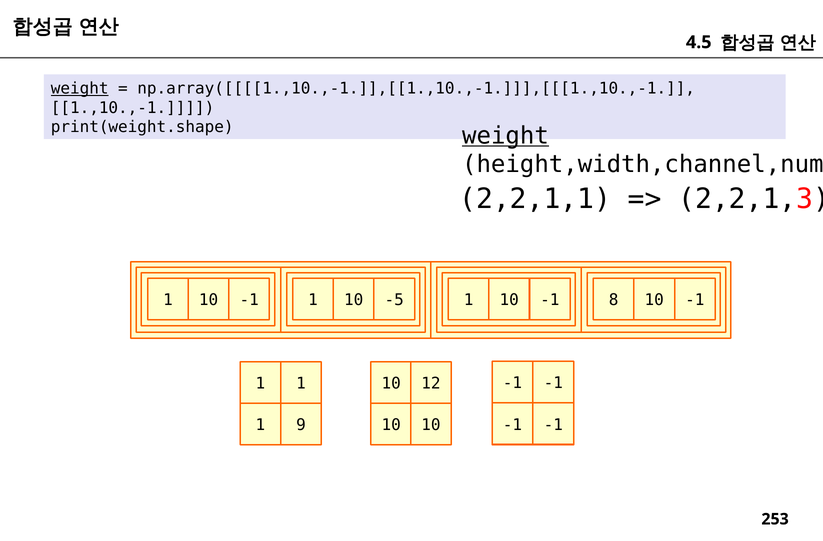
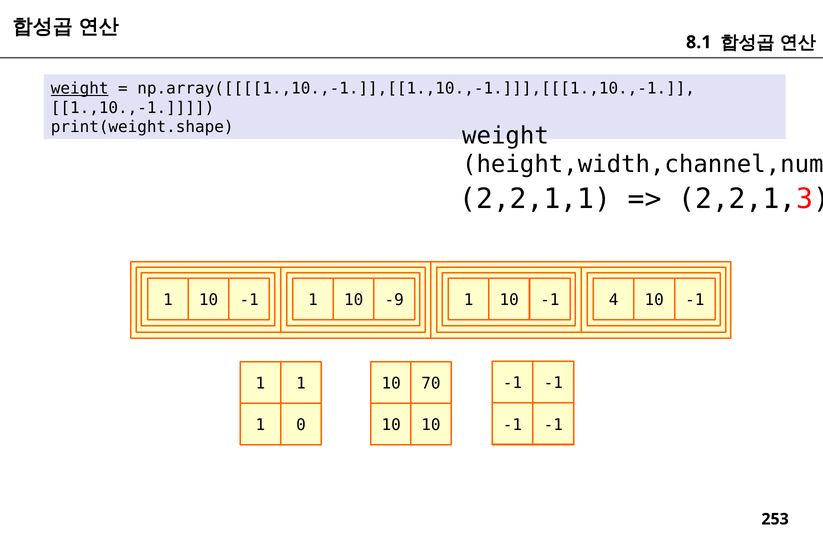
4.5: 4.5 -> 8.1
weight at (505, 136) underline: present -> none
-5: -5 -> -9
8: 8 -> 4
12: 12 -> 70
9: 9 -> 0
